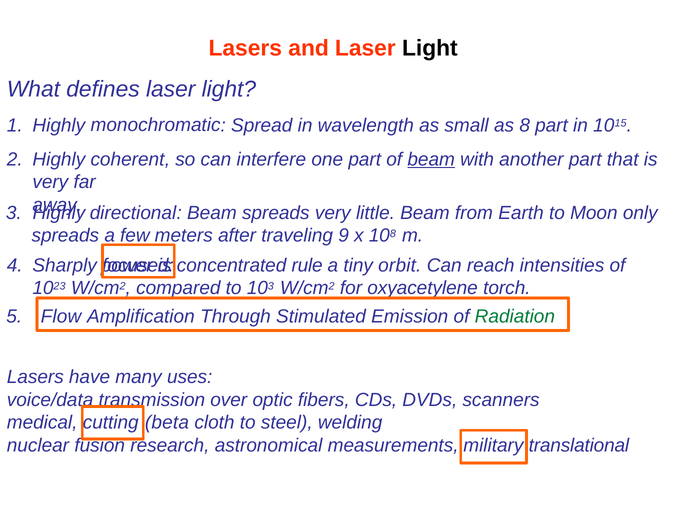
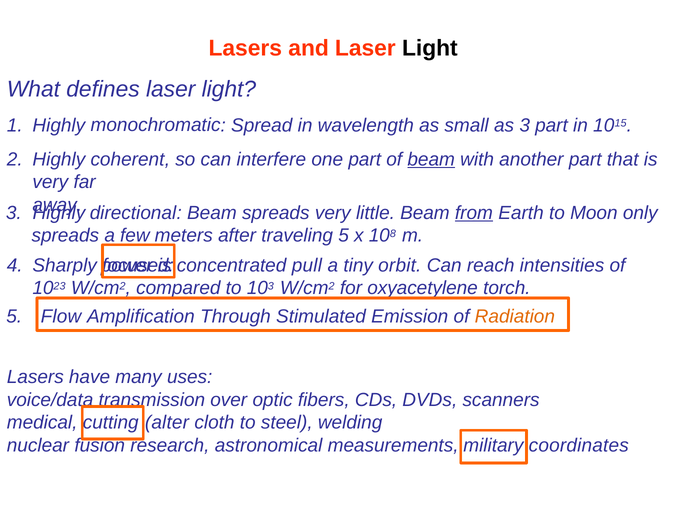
as 8: 8 -> 3
from underline: none -> present
traveling 9: 9 -> 5
rule: rule -> pull
Radiation colour: green -> orange
beta: beta -> alter
translational: translational -> coordinates
